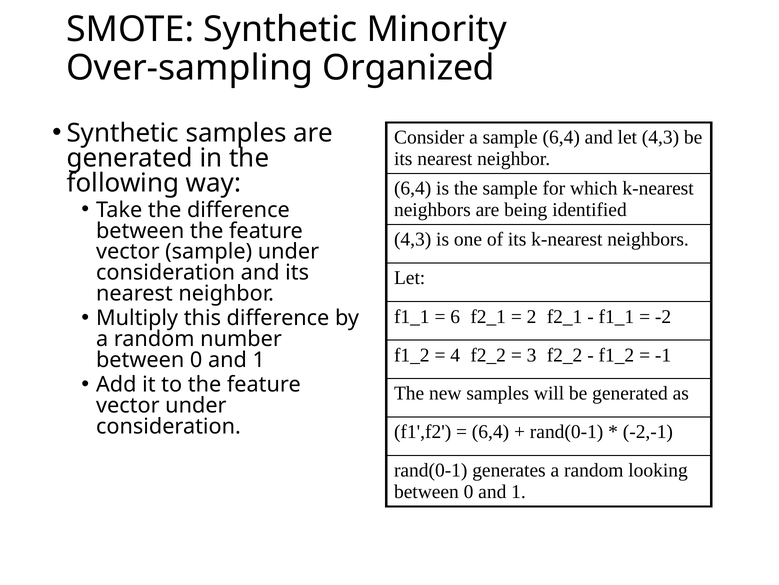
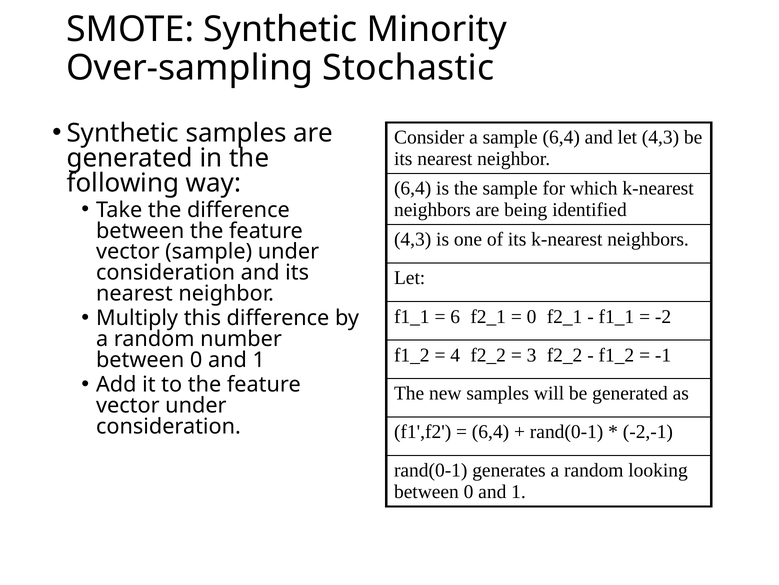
Organized: Organized -> Stochastic
2 at (532, 316): 2 -> 0
